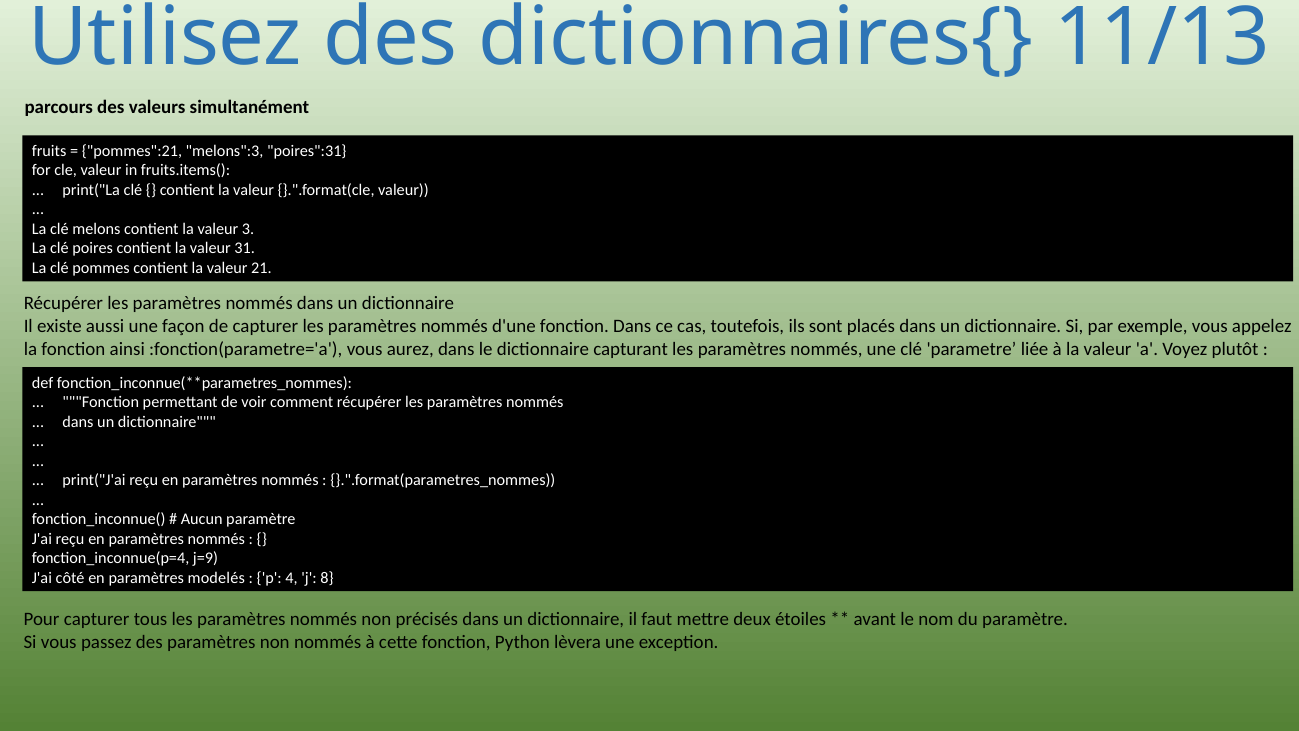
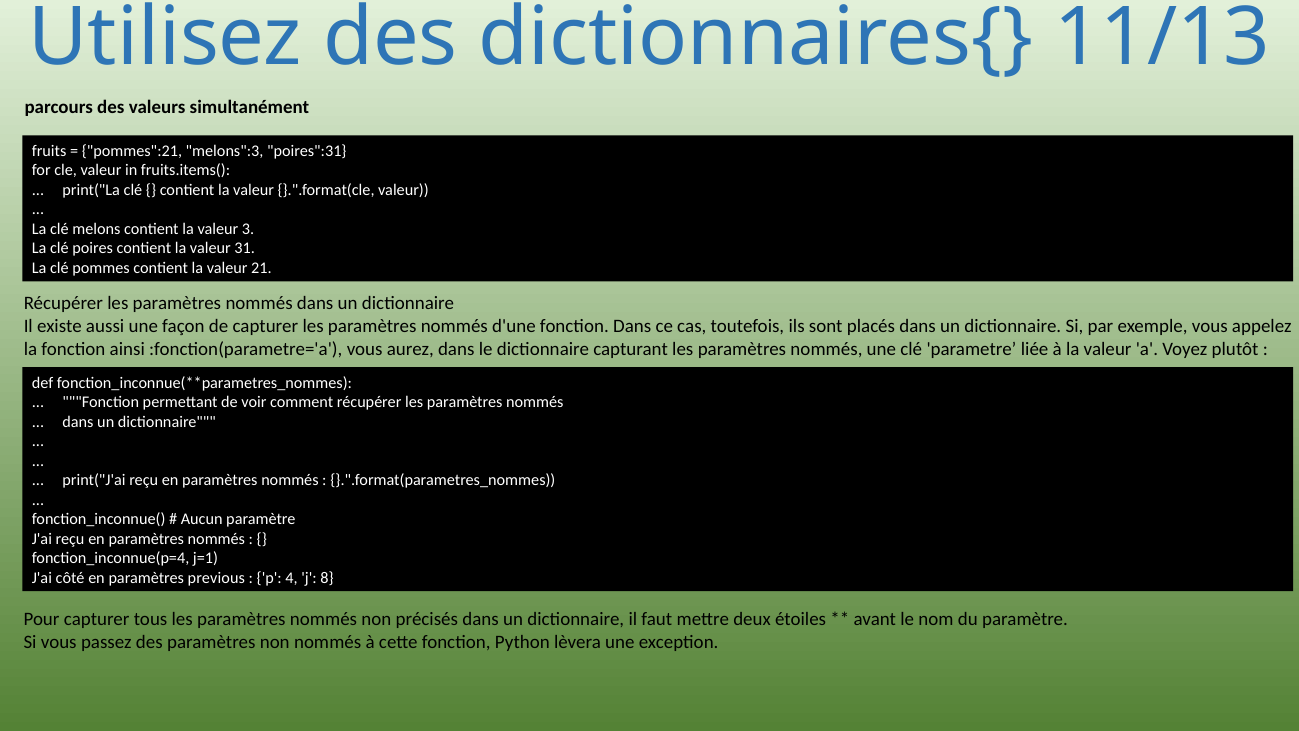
j=9: j=9 -> j=1
modelés: modelés -> previous
